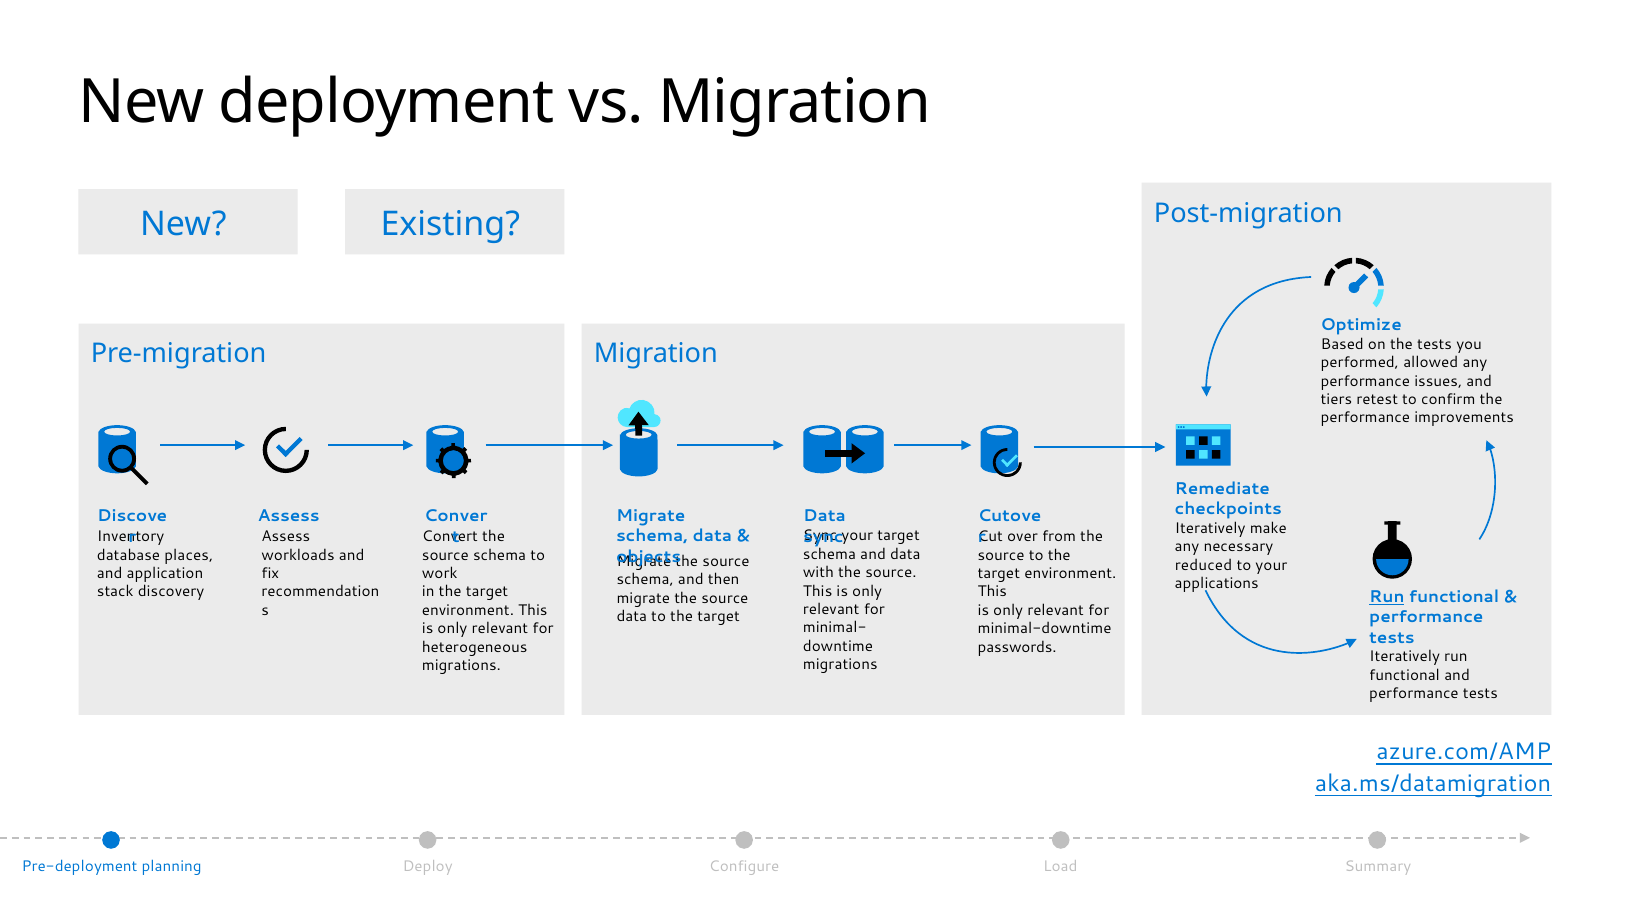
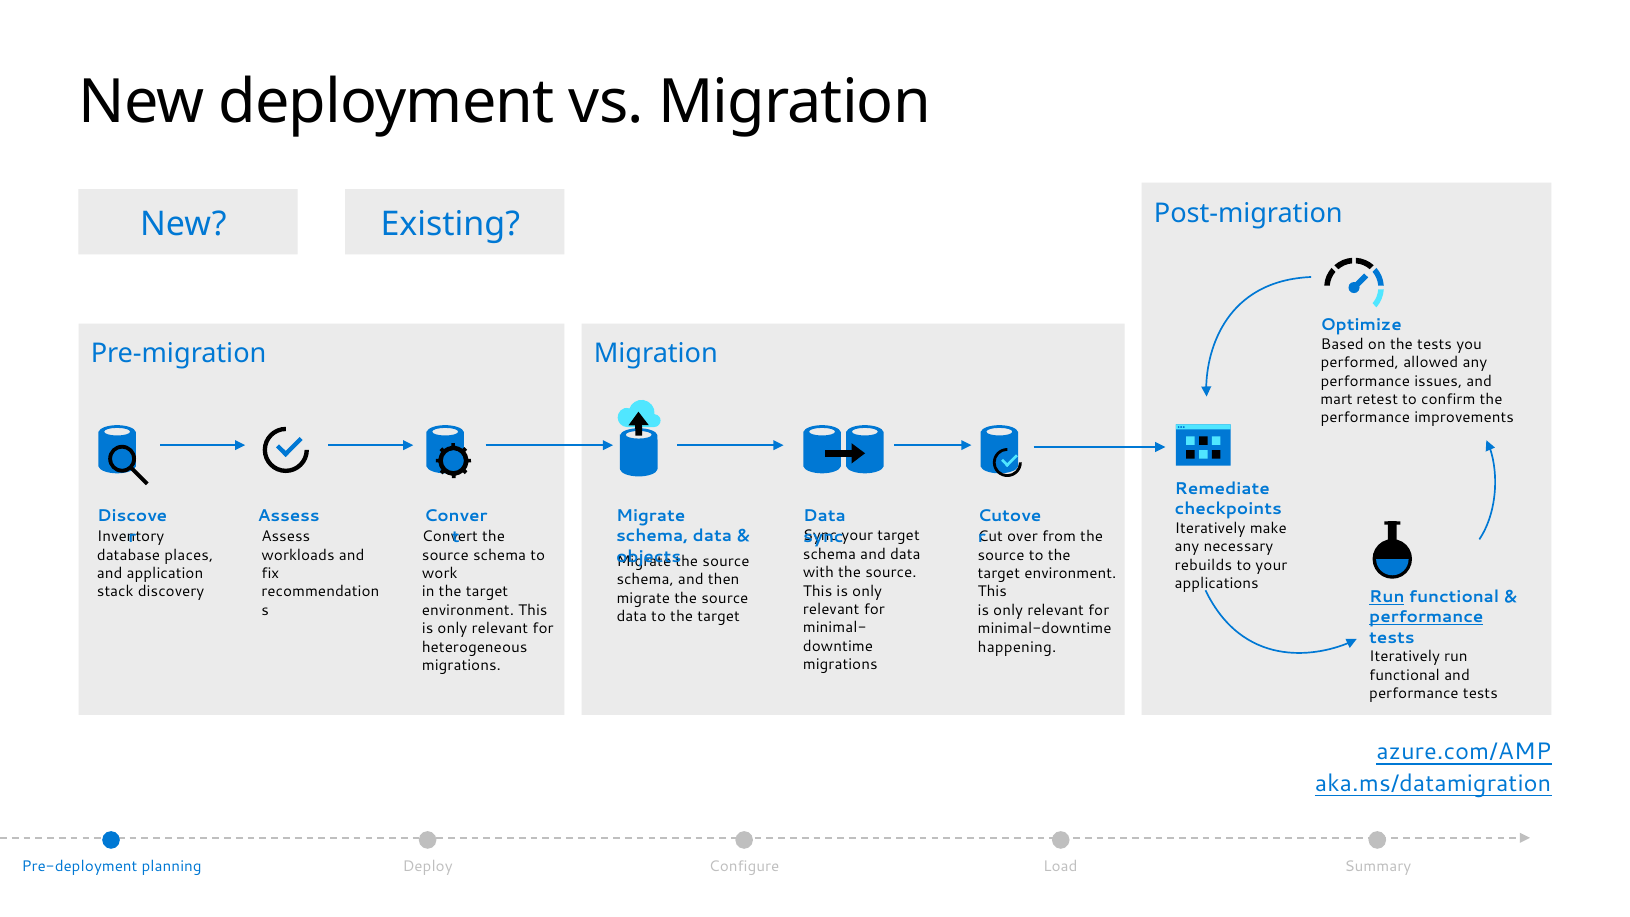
tiers: tiers -> mart
reduced: reduced -> rebuilds
performance at (1426, 617) underline: none -> present
passwords: passwords -> happening
